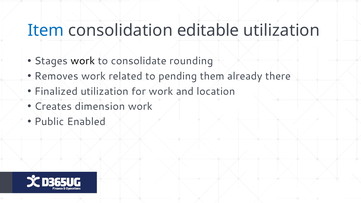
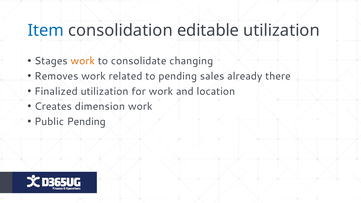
work at (83, 61) colour: black -> orange
rounding: rounding -> changing
them: them -> sales
Public Enabled: Enabled -> Pending
